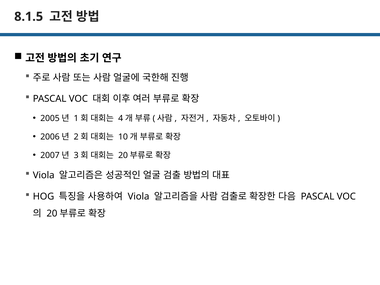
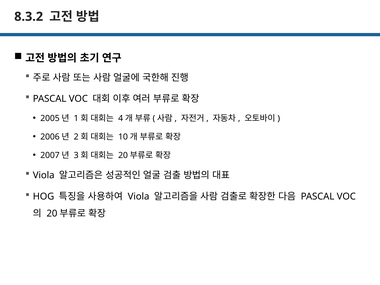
8.1.5: 8.1.5 -> 8.3.2
